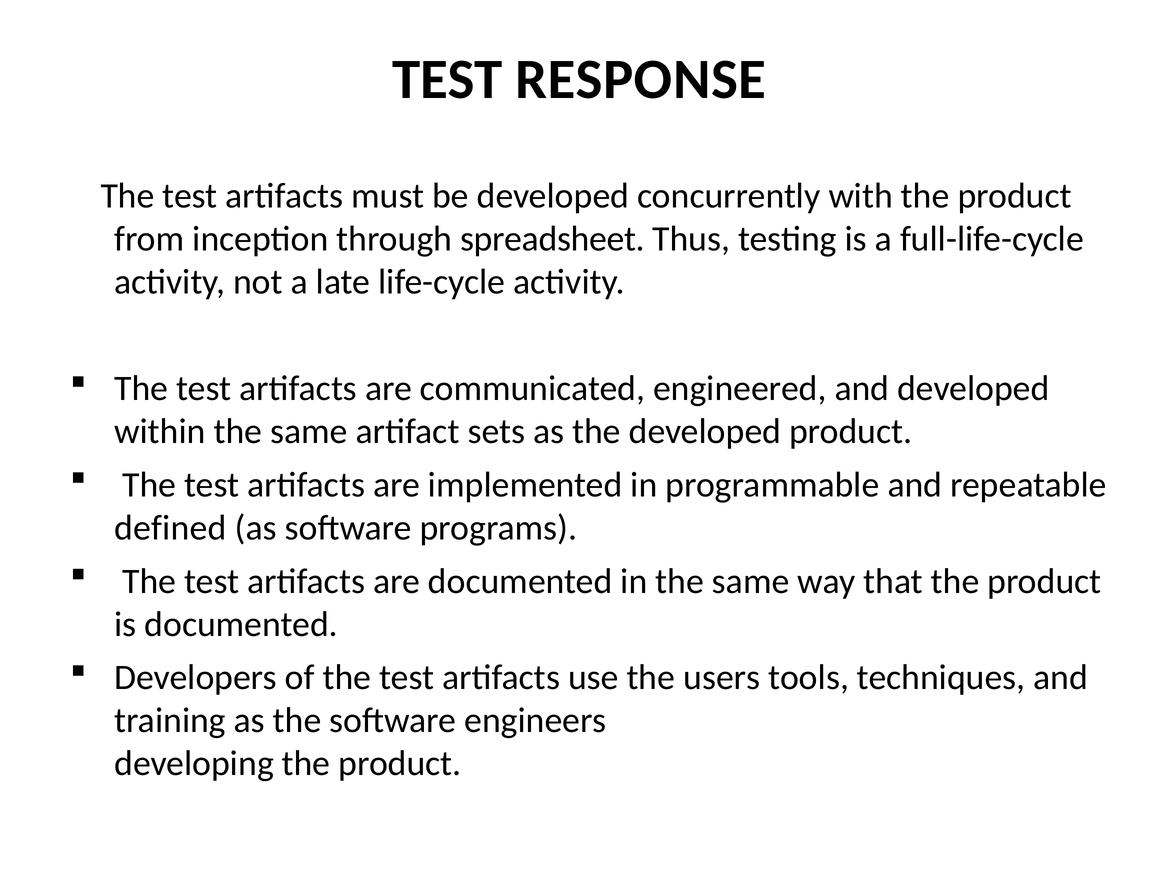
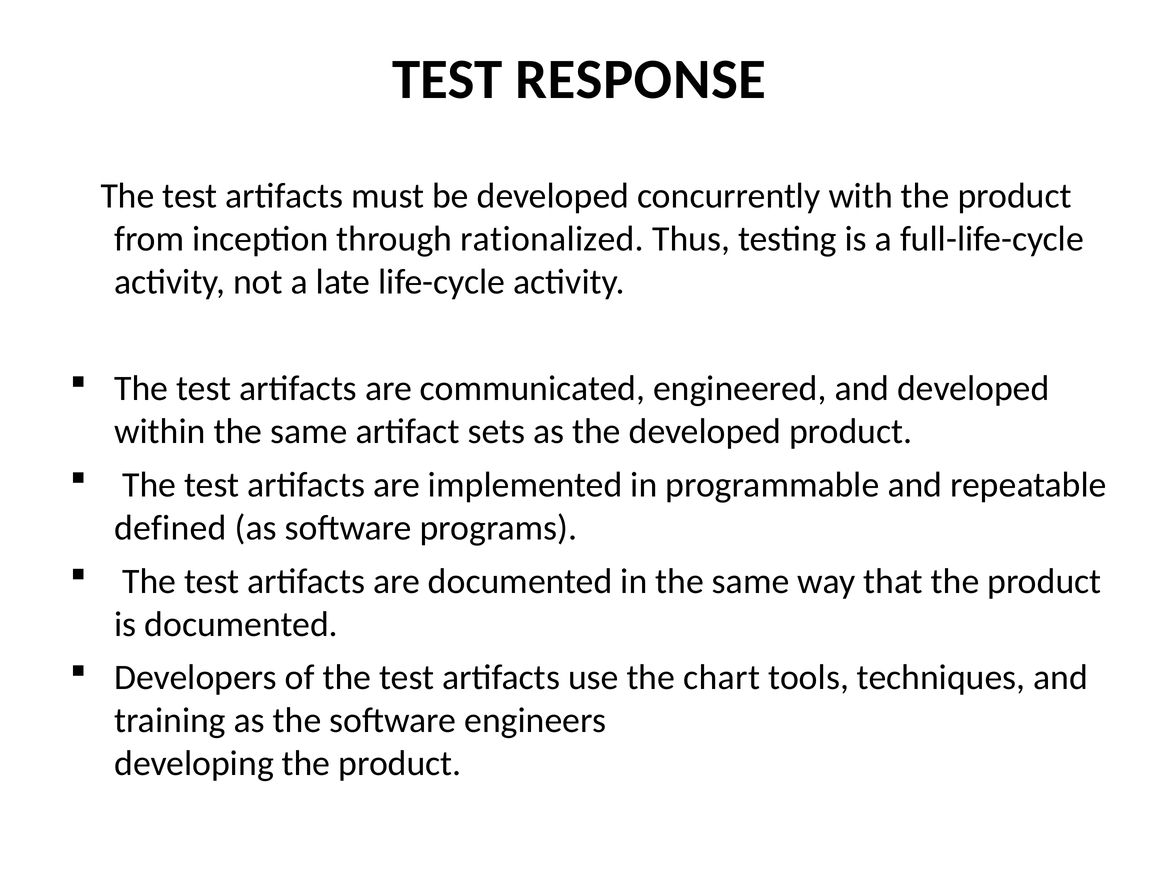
spreadsheet: spreadsheet -> rationalized
users: users -> chart
